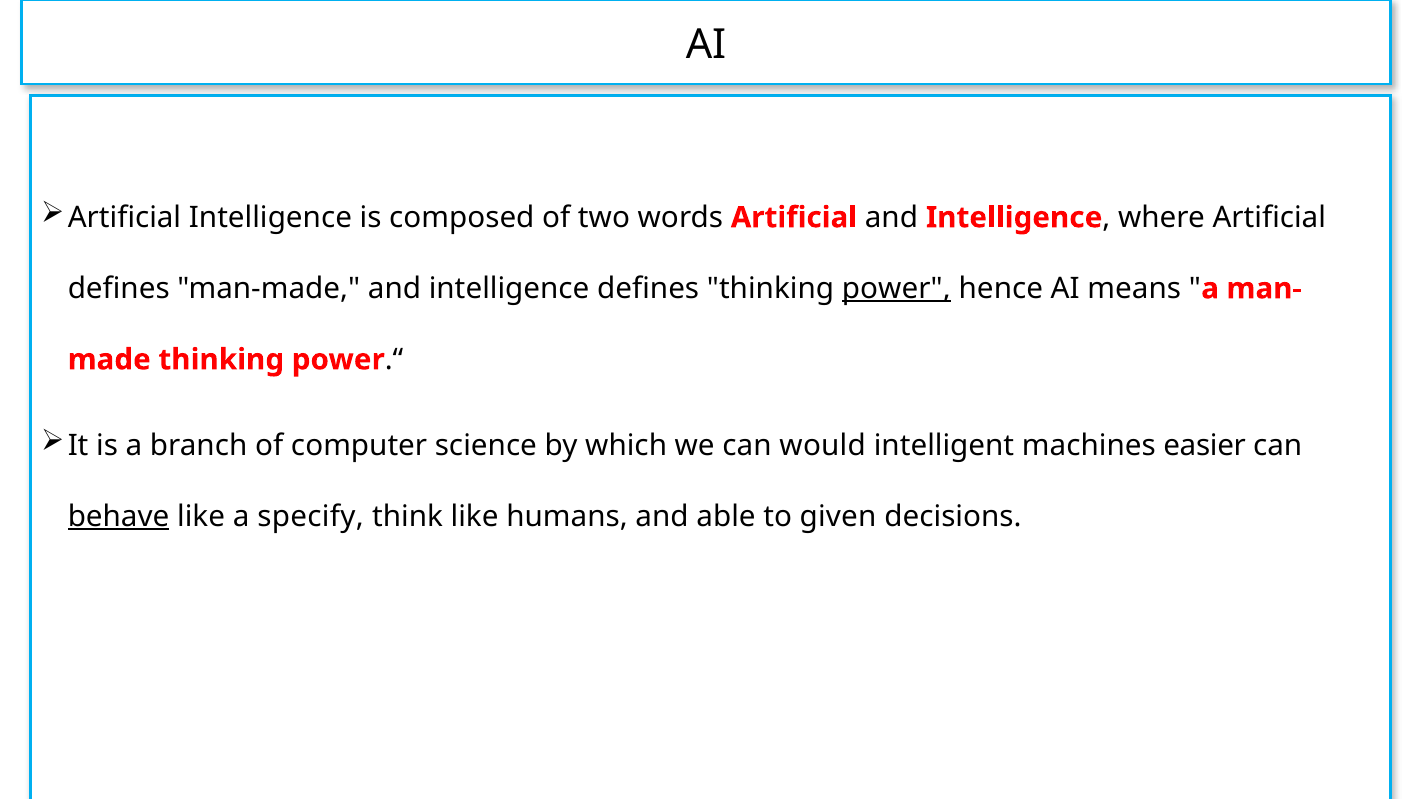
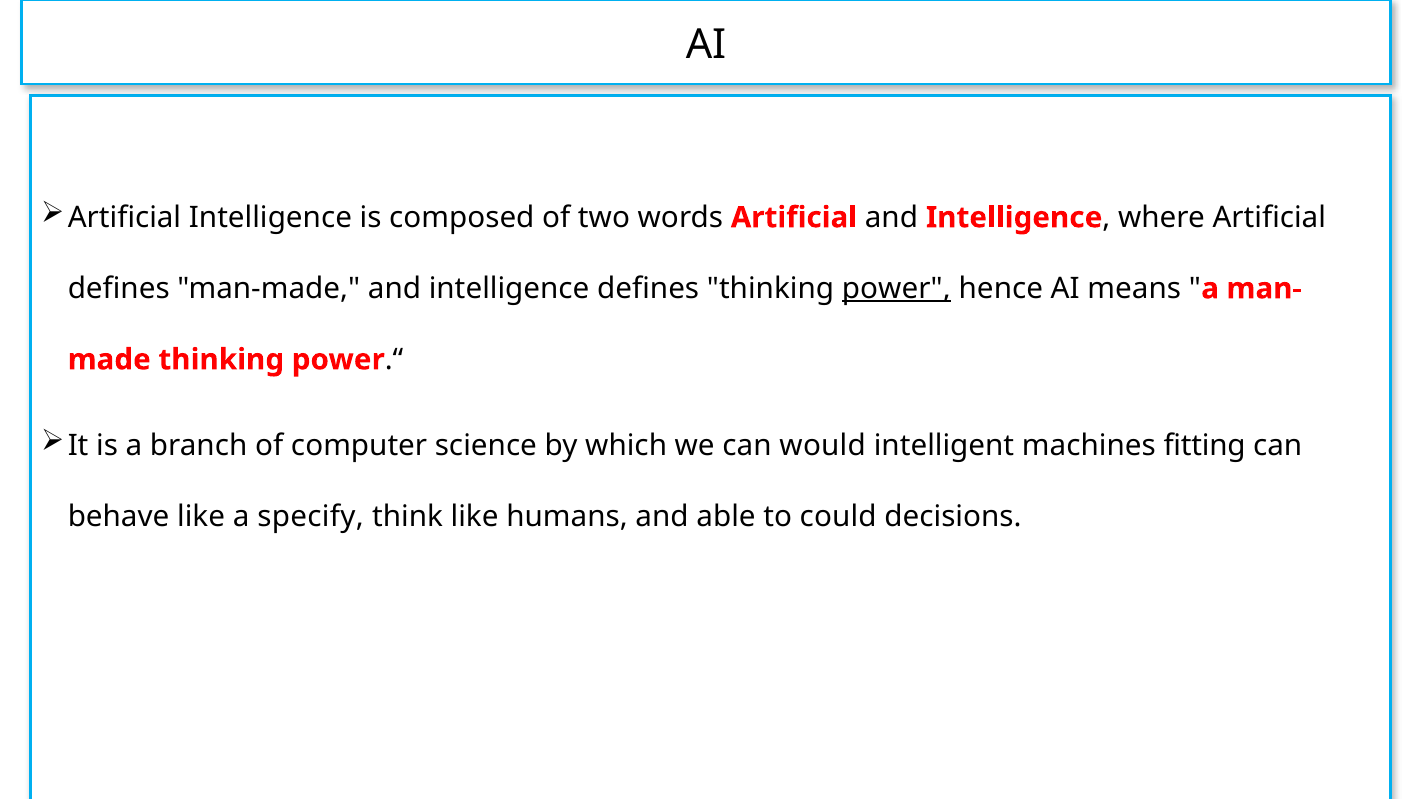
easier: easier -> fitting
behave underline: present -> none
given: given -> could
